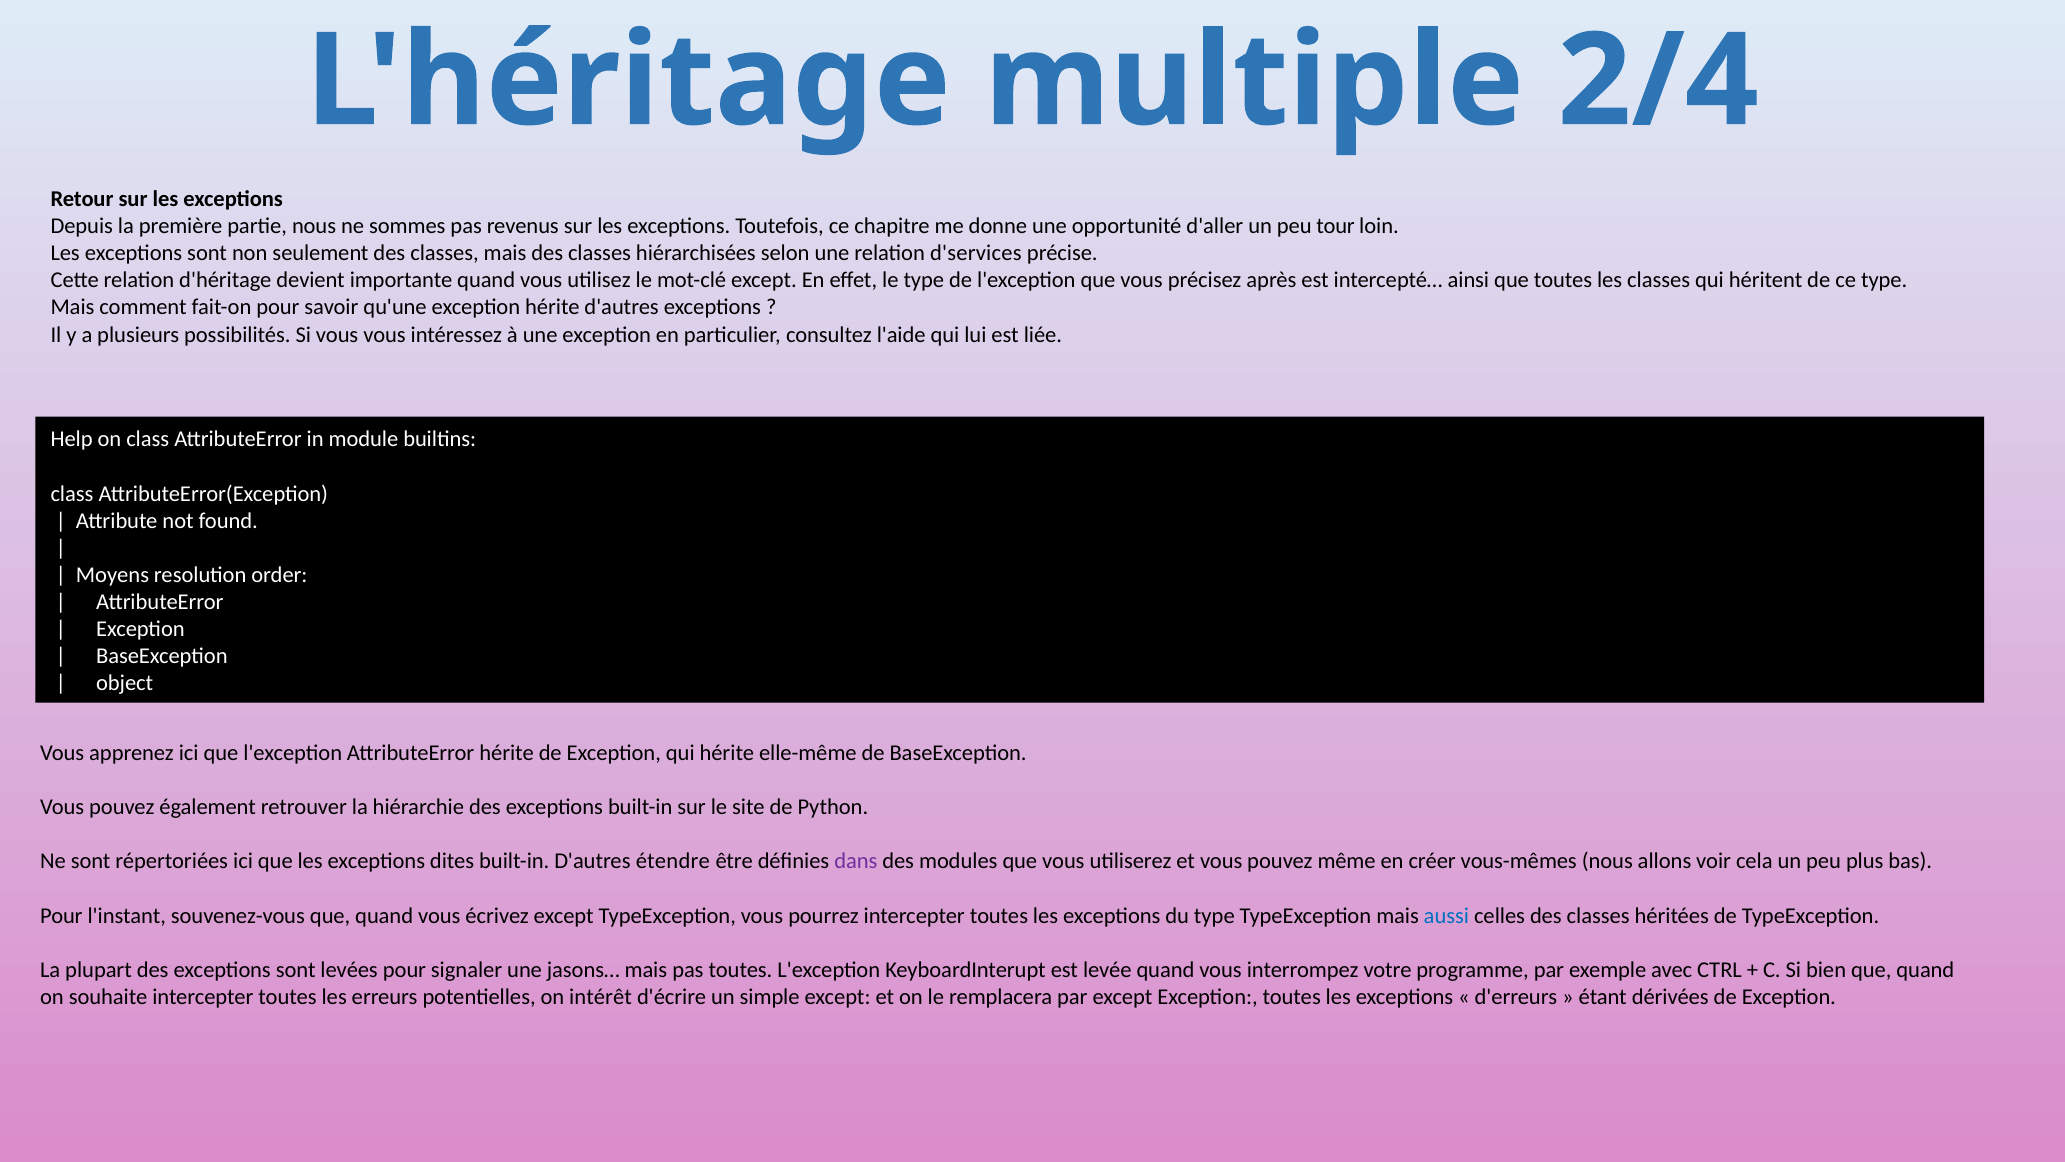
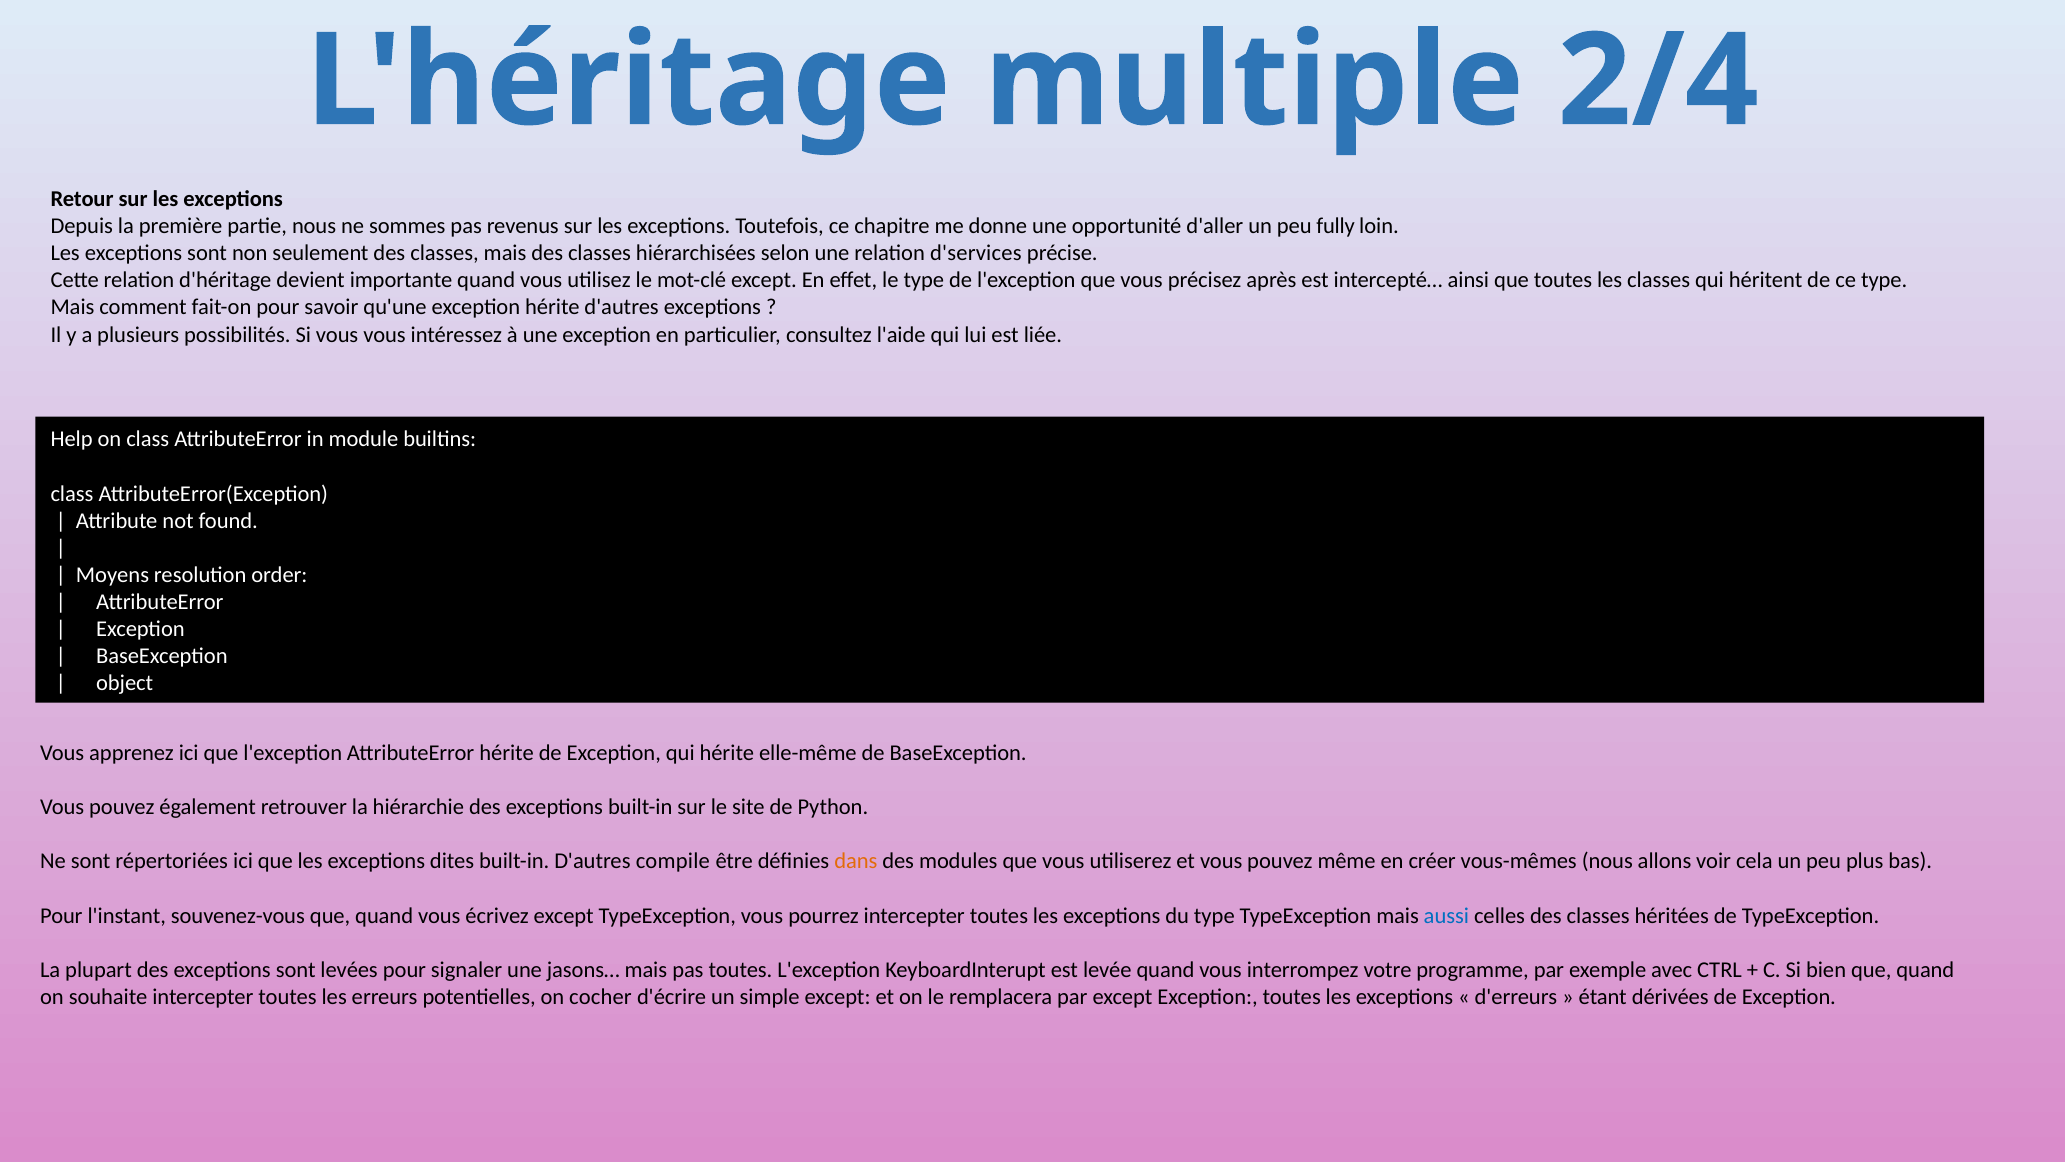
tour: tour -> fully
étendre: étendre -> compile
dans colour: purple -> orange
intérêt: intérêt -> cocher
